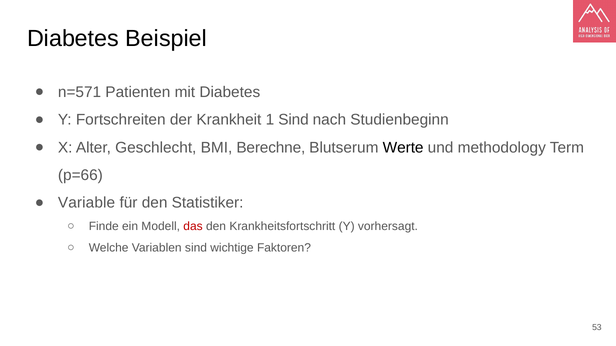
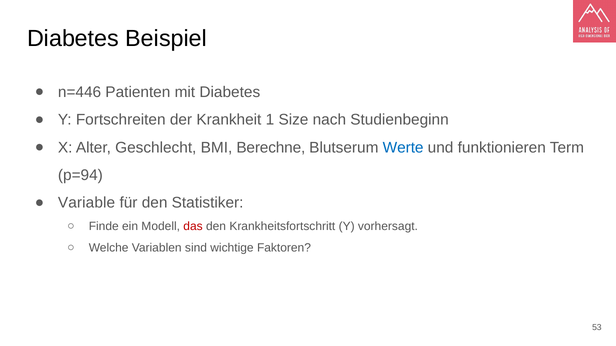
n=571: n=571 -> n=446
1 Sind: Sind -> Size
Werte colour: black -> blue
methodology: methodology -> funktionieren
p=66: p=66 -> p=94
